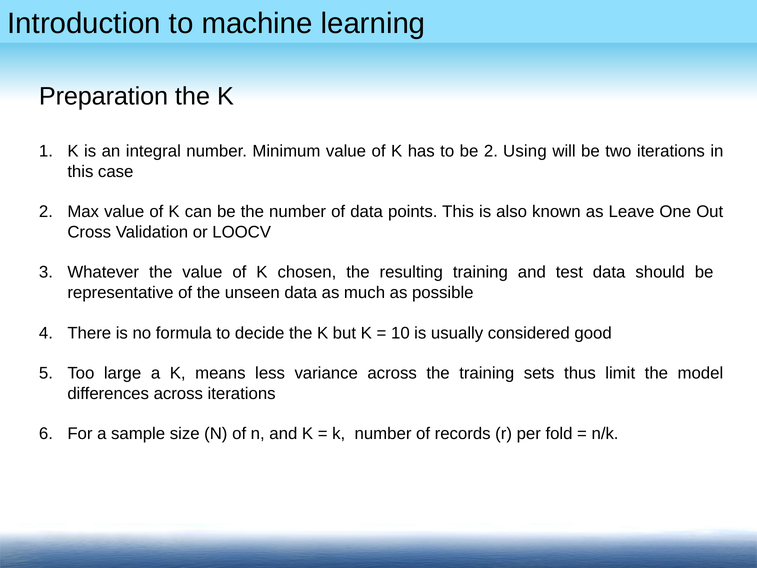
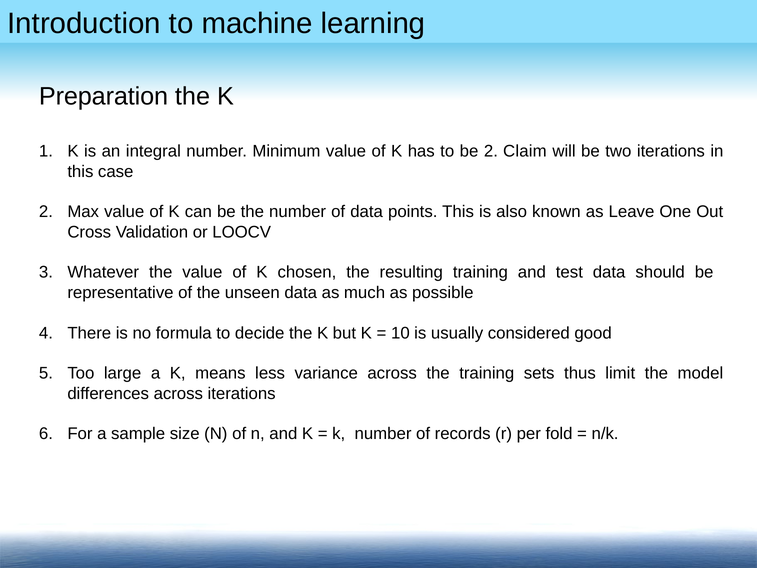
Using: Using -> Claim
